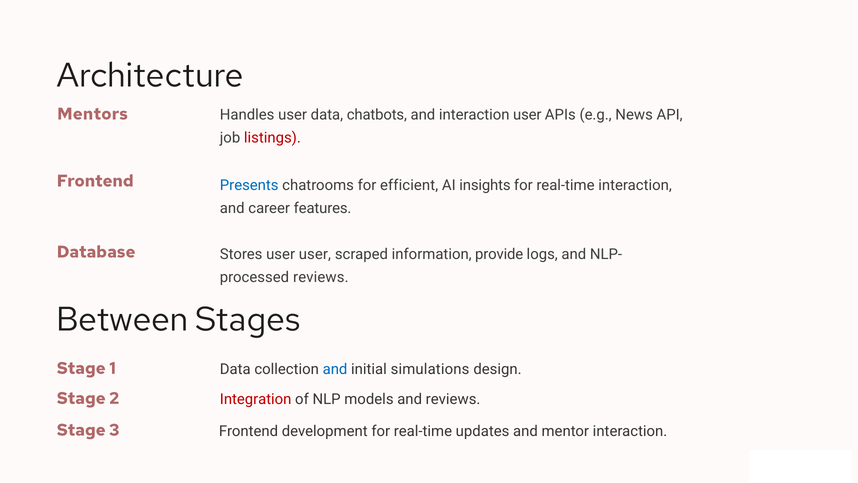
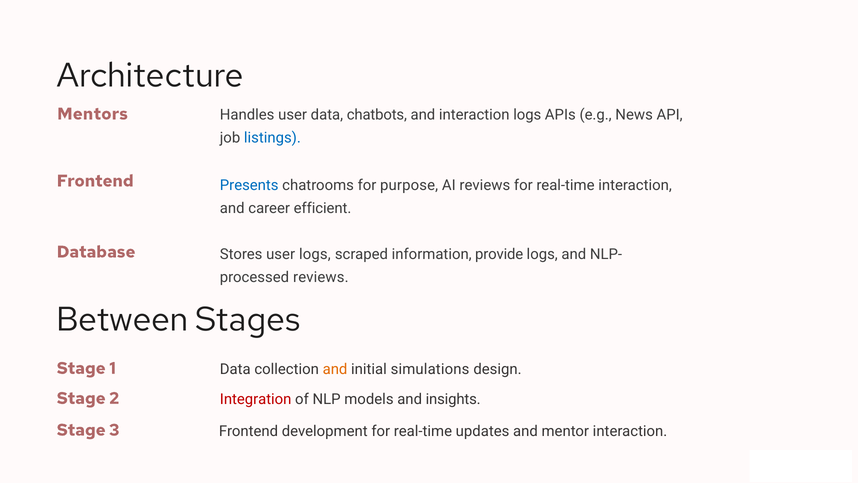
interaction user: user -> logs
listings colour: red -> blue
efficient: efficient -> purpose
AI insights: insights -> reviews
features: features -> efficient
user user: user -> logs
and at (335, 369) colour: blue -> orange
and reviews: reviews -> insights
